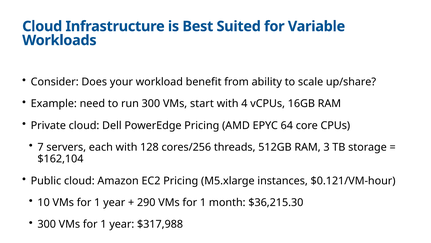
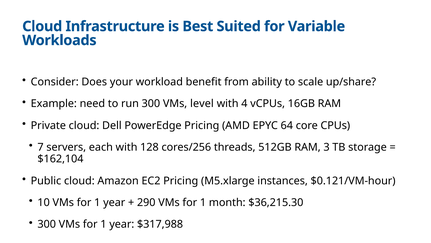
start: start -> level
